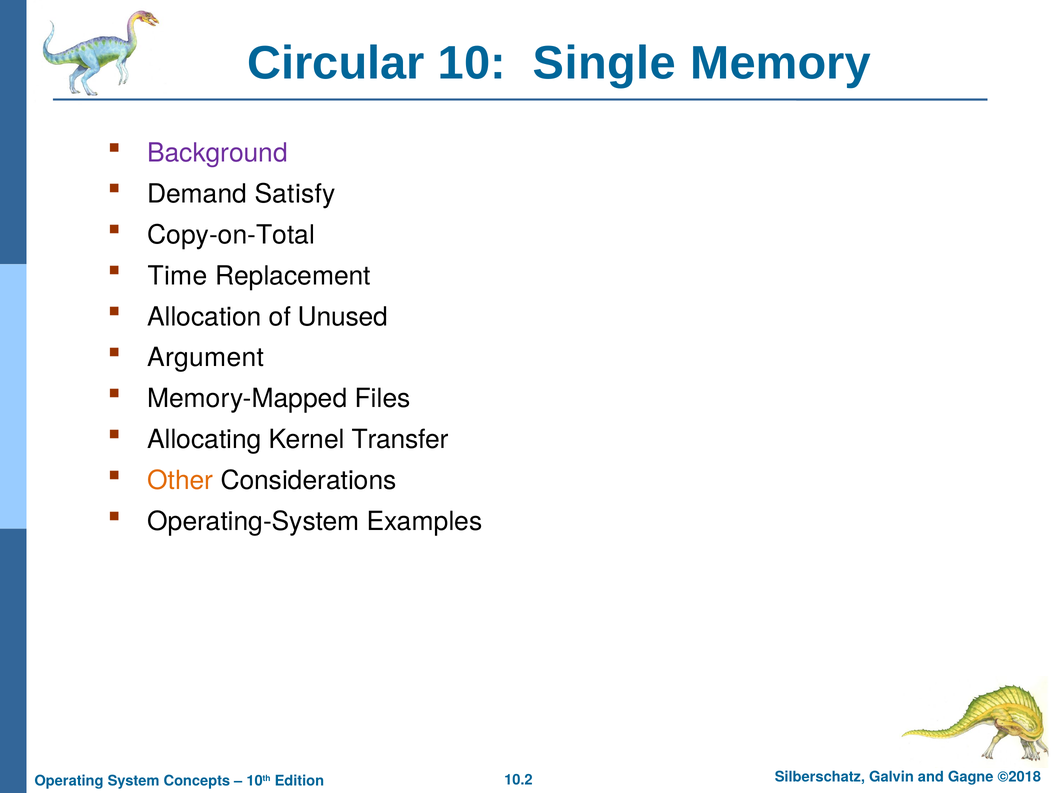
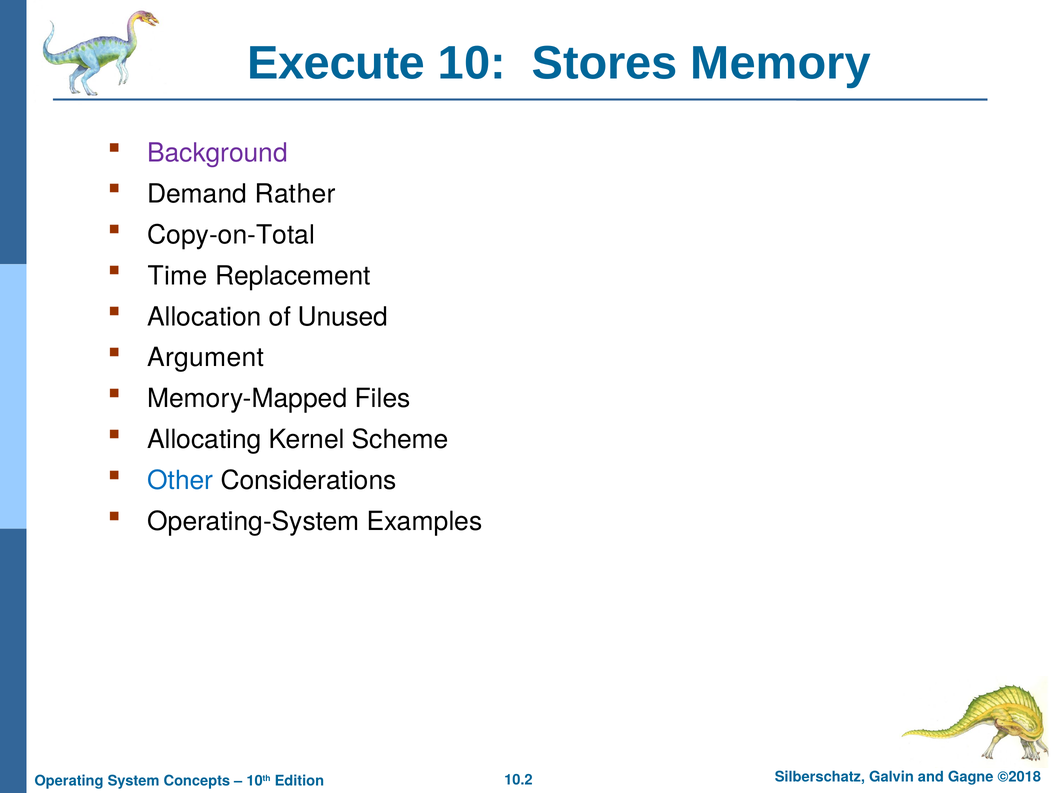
Circular: Circular -> Execute
Single: Single -> Stores
Satisfy: Satisfy -> Rather
Transfer: Transfer -> Scheme
Other colour: orange -> blue
